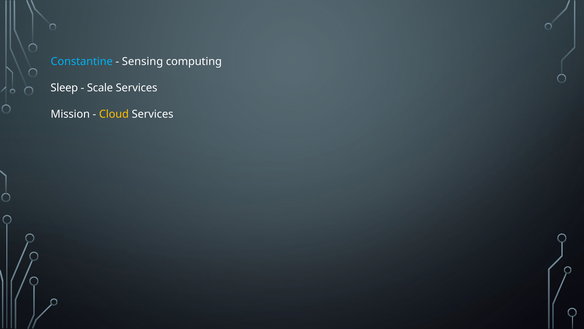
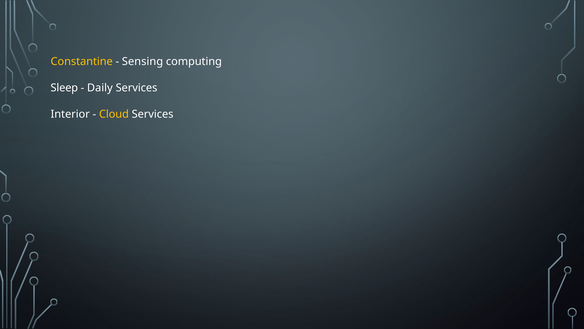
Constantine colour: light blue -> yellow
Scale: Scale -> Daily
Mission: Mission -> Interior
